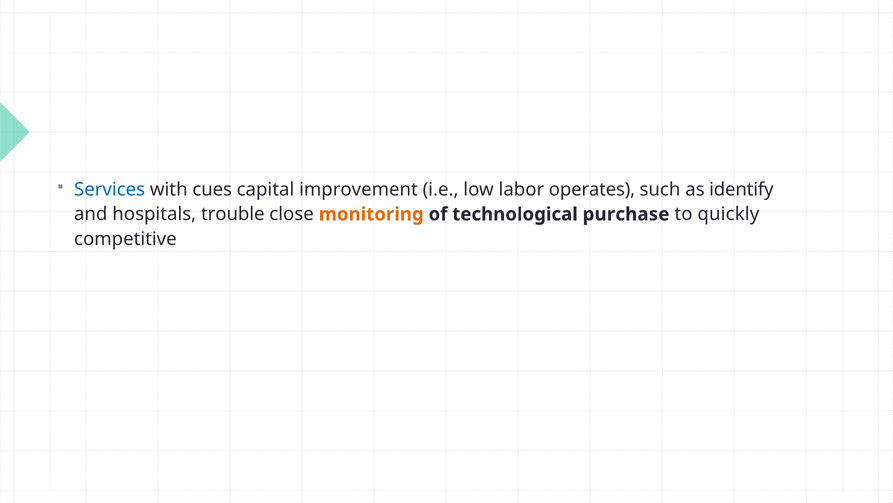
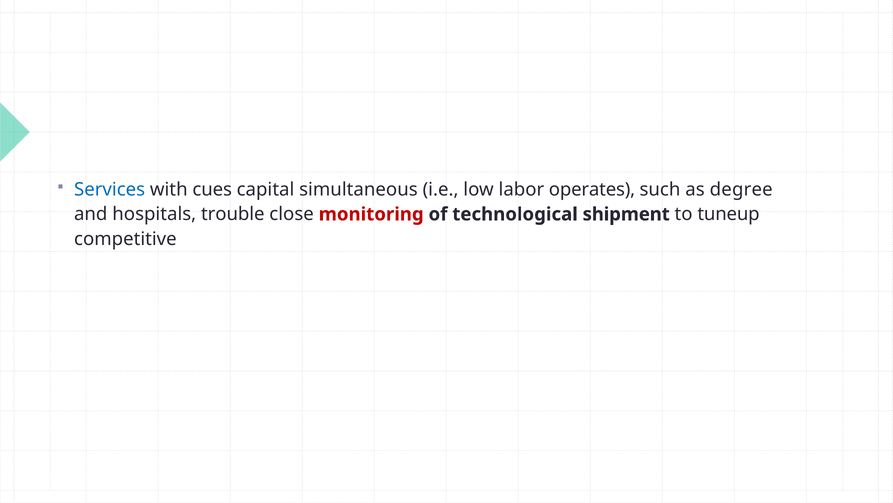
improvement: improvement -> simultaneous
identify: identify -> degree
monitoring colour: orange -> red
purchase: purchase -> shipment
quickly: quickly -> tuneup
